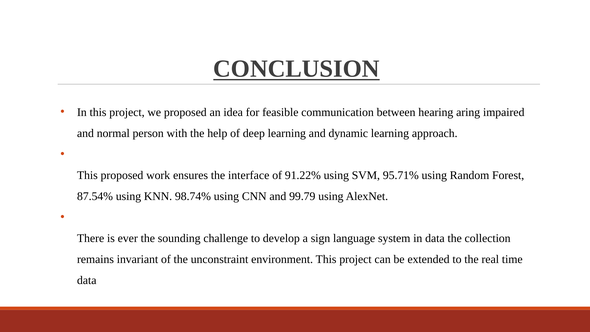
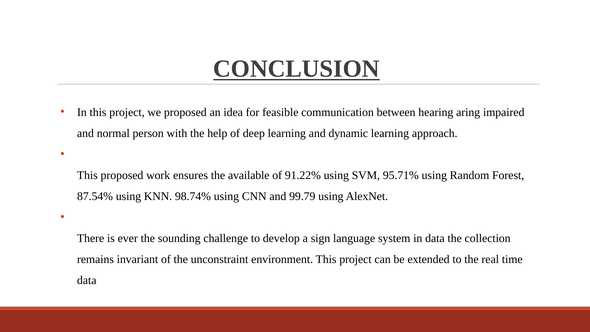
interface: interface -> available
